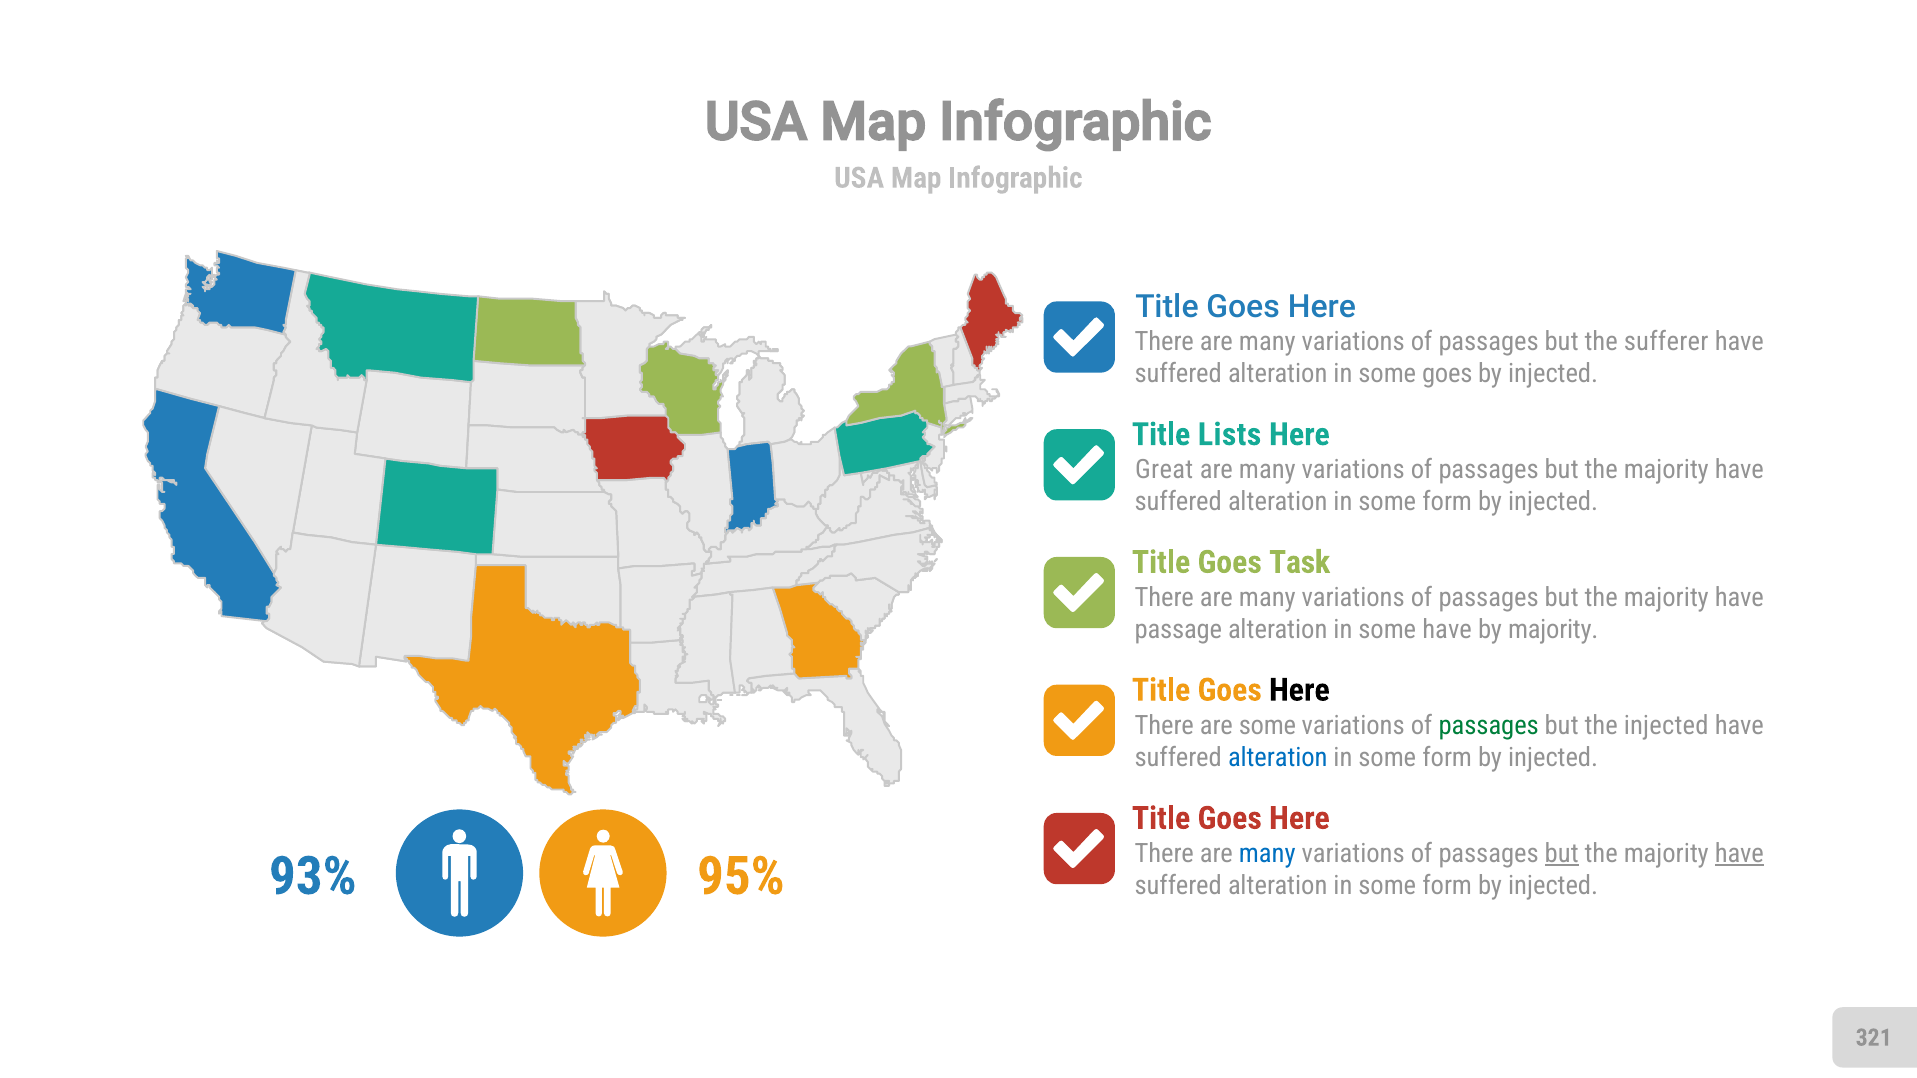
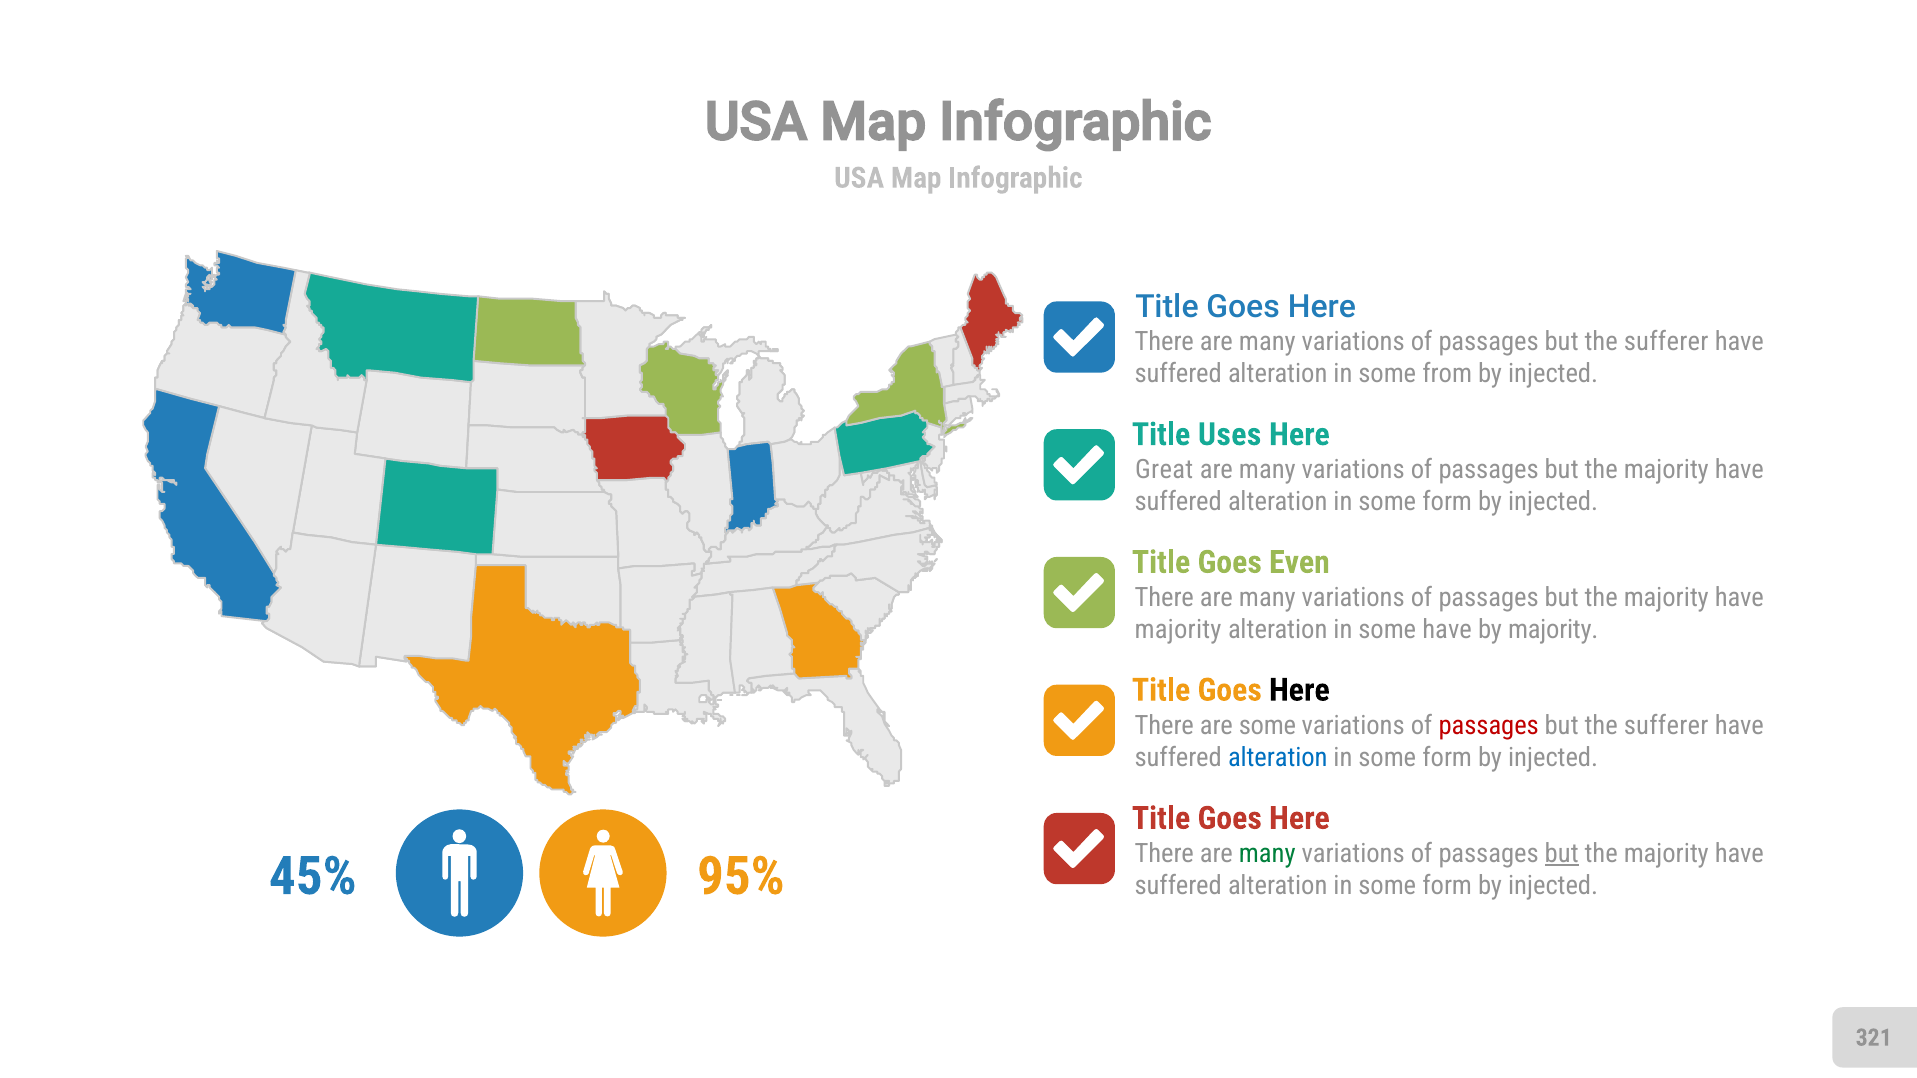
some goes: goes -> from
Lists: Lists -> Uses
Task: Task -> Even
passage at (1178, 630): passage -> majority
passages at (1489, 726) colour: green -> red
injected at (1666, 726): injected -> sufferer
many at (1267, 854) colour: blue -> green
have at (1739, 854) underline: present -> none
93%: 93% -> 45%
